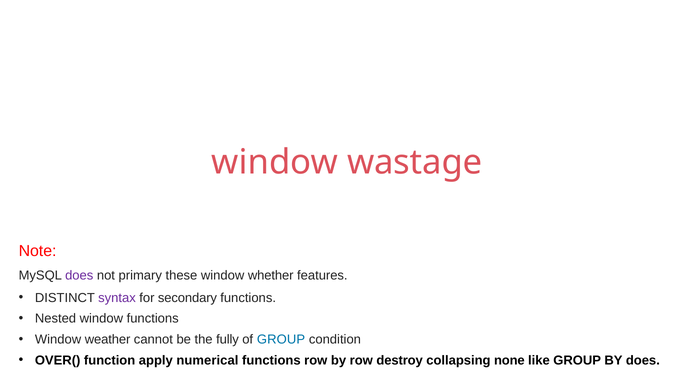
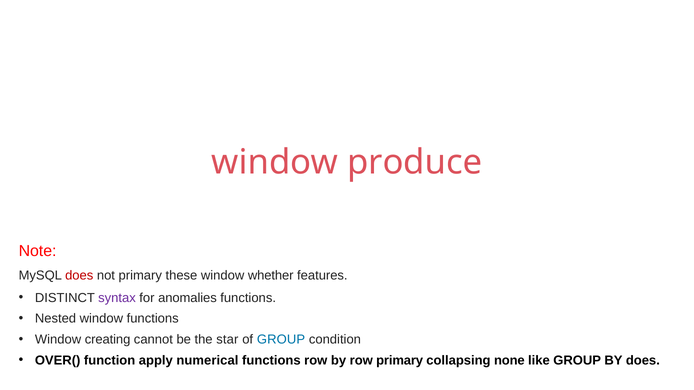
wastage: wastage -> produce
does at (79, 276) colour: purple -> red
secondary: secondary -> anomalies
weather: weather -> creating
fully: fully -> star
row destroy: destroy -> primary
